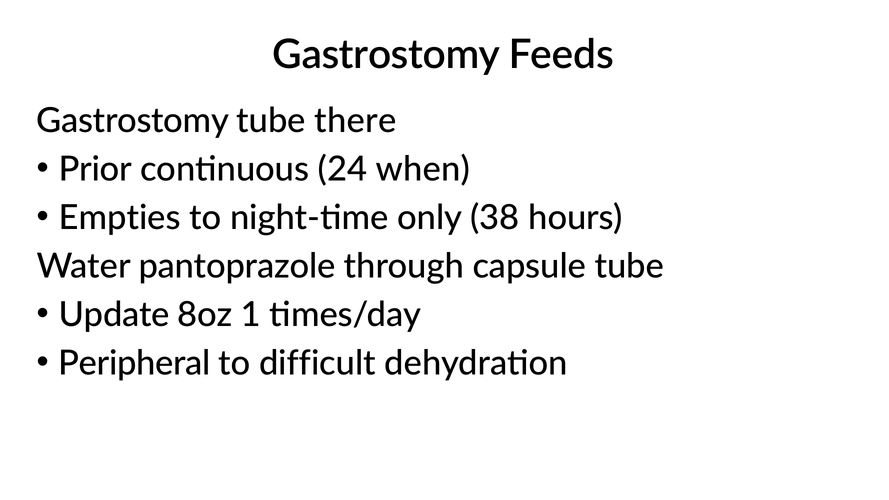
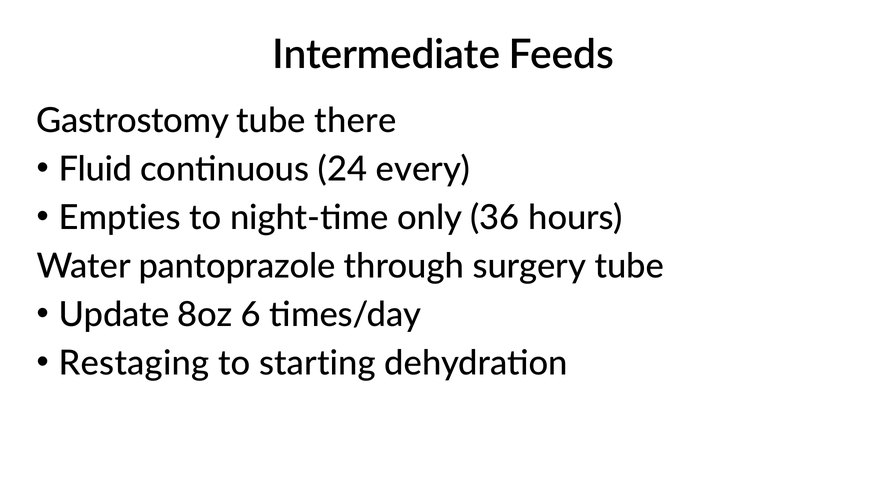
Gastrostomy at (386, 55): Gastrostomy -> Intermediate
Prior: Prior -> Fluid
when: when -> every
38: 38 -> 36
capsule: capsule -> surgery
1: 1 -> 6
Peripheral: Peripheral -> Restaging
difficult: difficult -> starting
